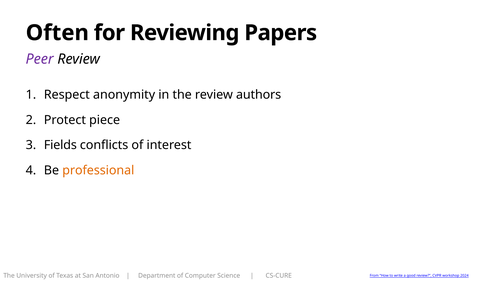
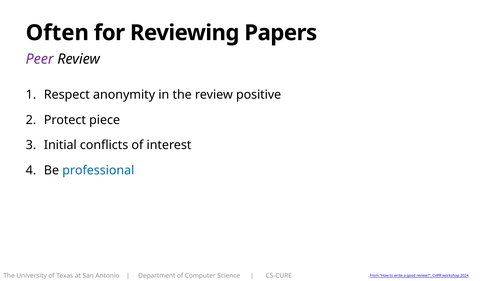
authors: authors -> positive
Fields: Fields -> Initial
professional colour: orange -> blue
